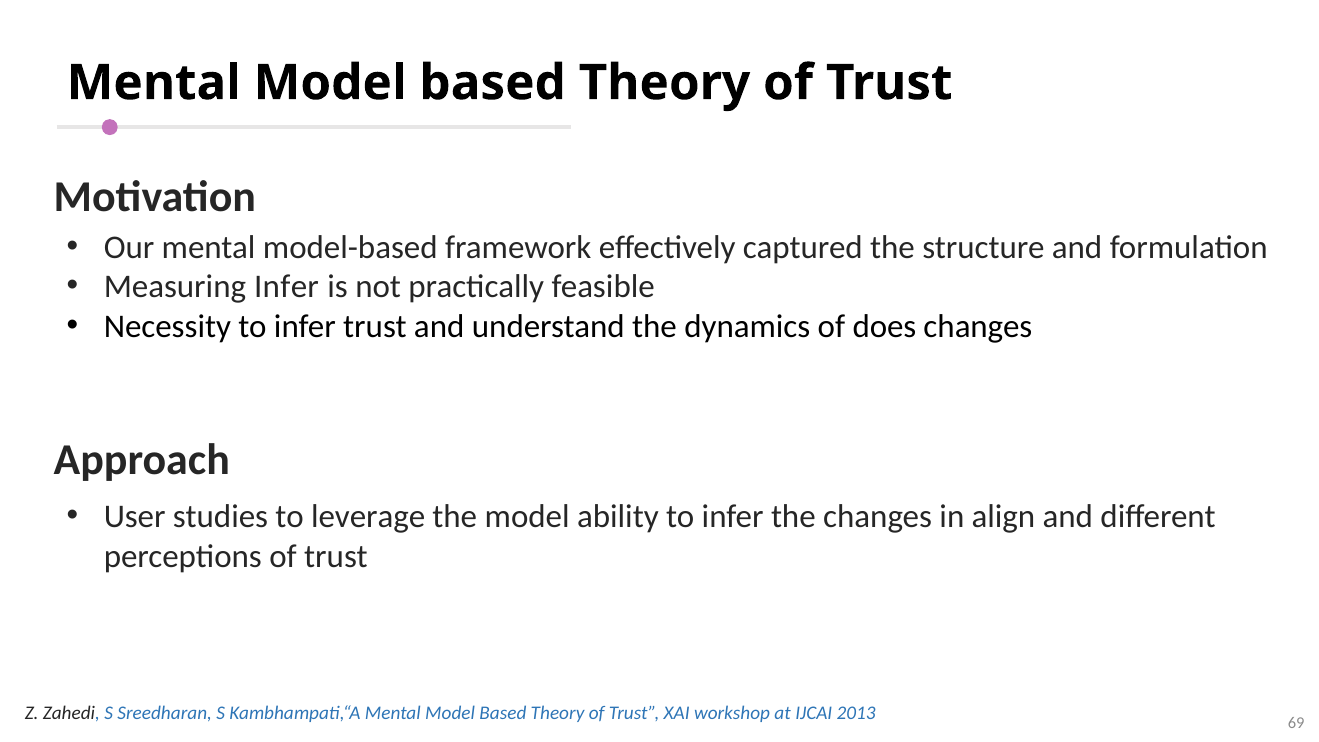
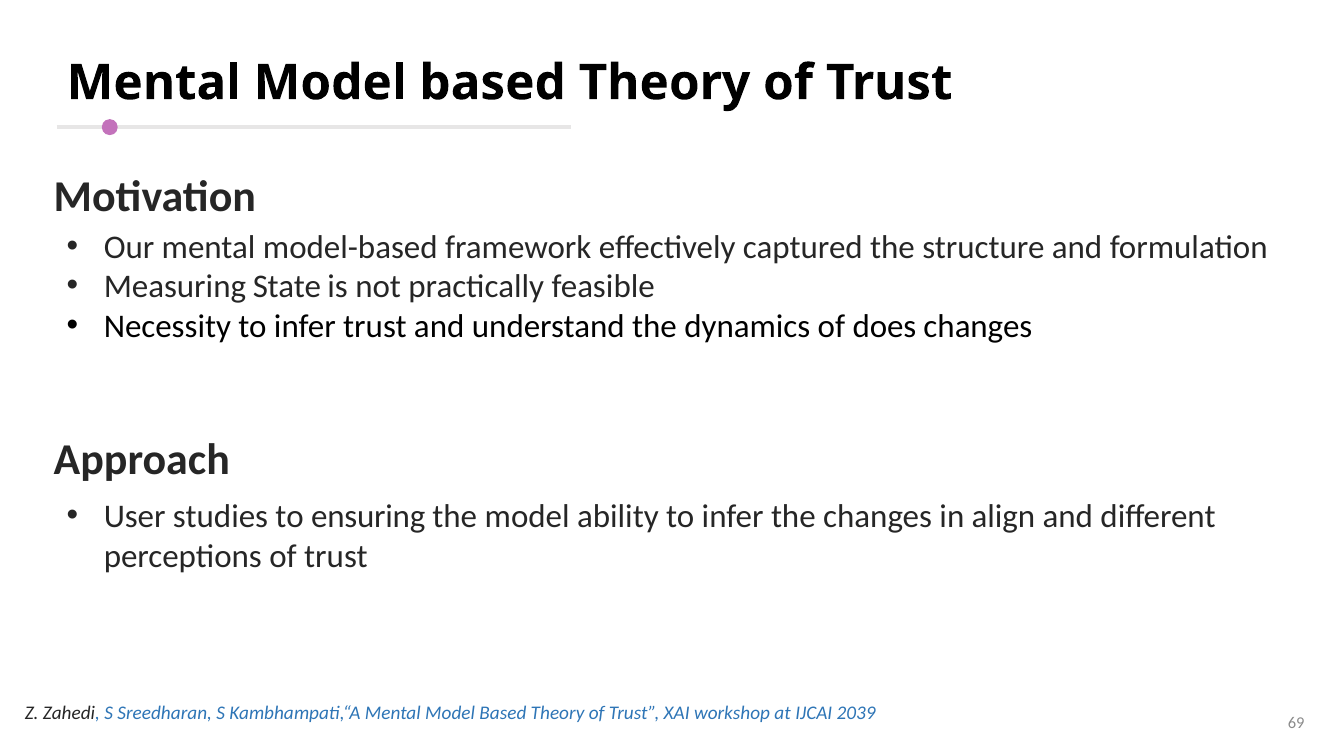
Measuring Infer: Infer -> State
leverage: leverage -> ensuring
2013: 2013 -> 2039
